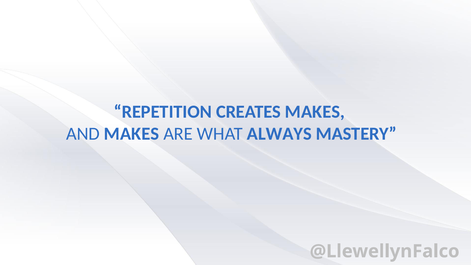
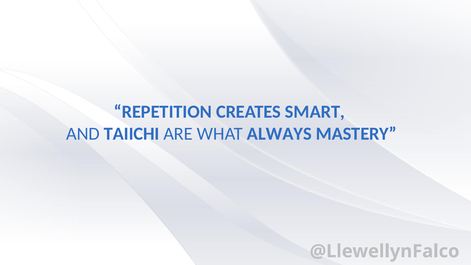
CREATES MAKES: MAKES -> SMART
AND MAKES: MAKES -> TAIICHI
